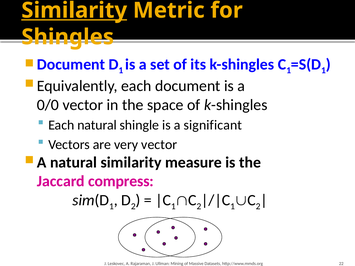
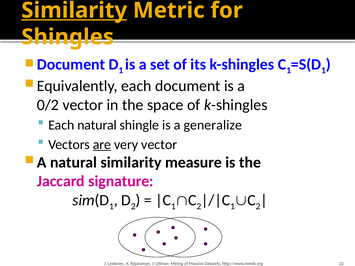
0/0: 0/0 -> 0/2
significant: significant -> generalize
are underline: none -> present
compress: compress -> signature
